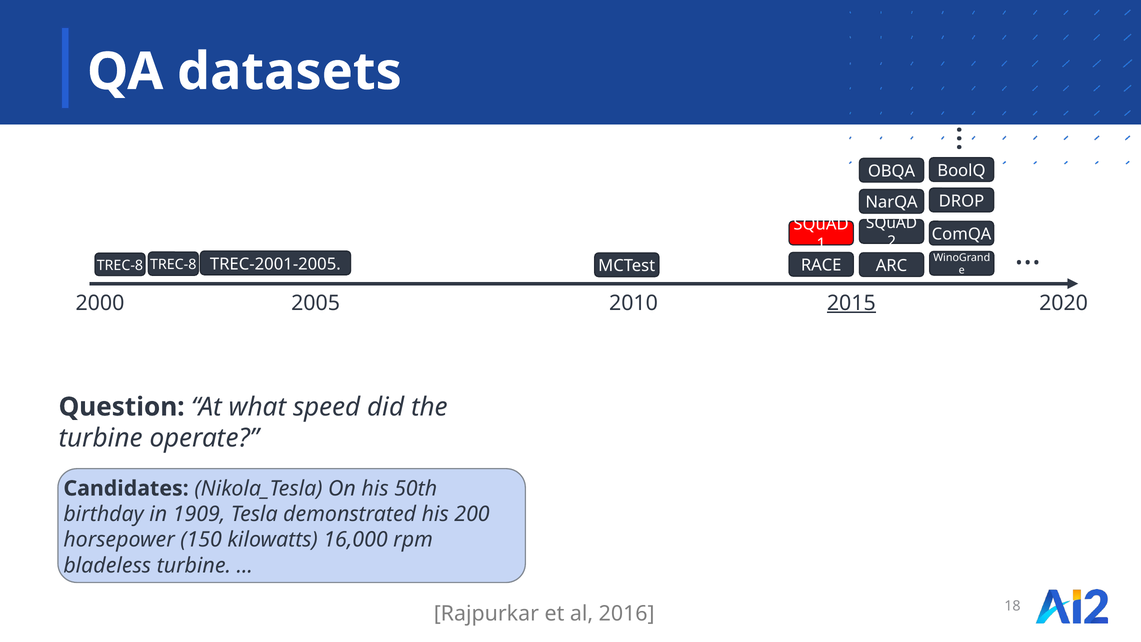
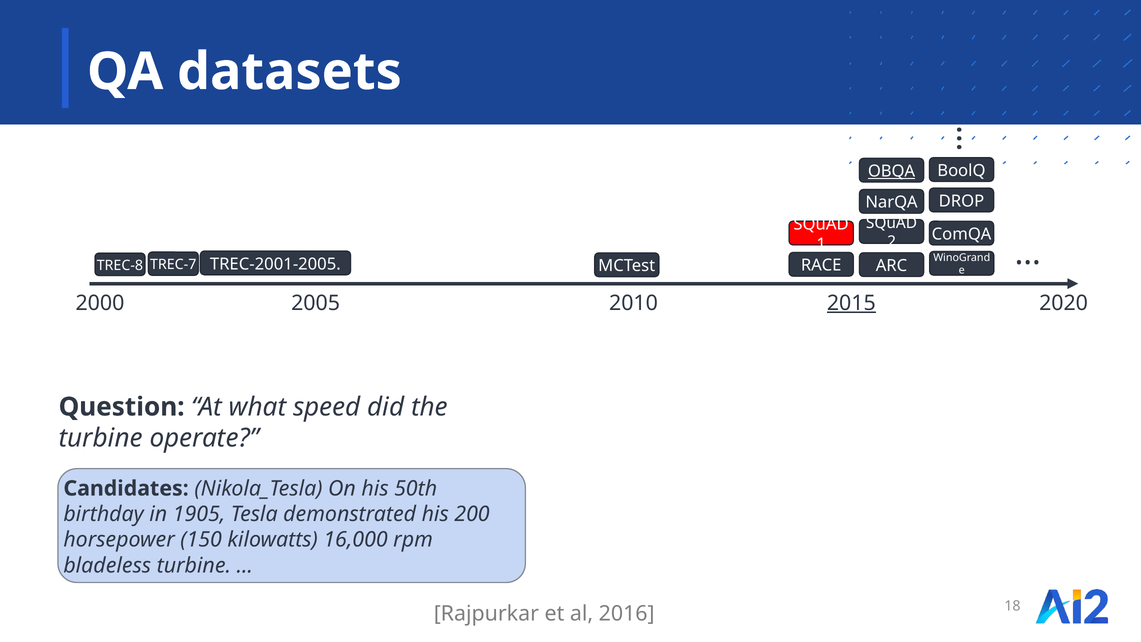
OBQA underline: none -> present
TREC-8 TREC-8: TREC-8 -> TREC-7
1909: 1909 -> 1905
